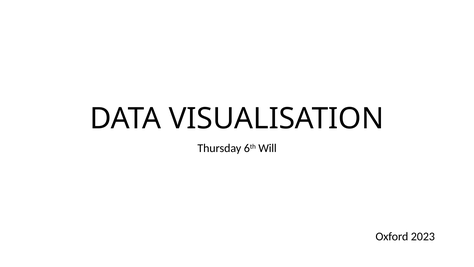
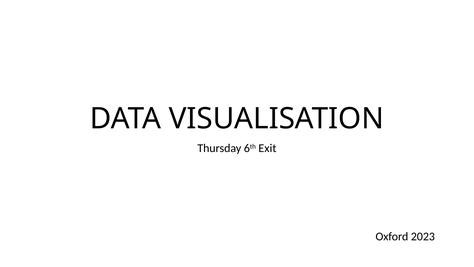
Will: Will -> Exit
